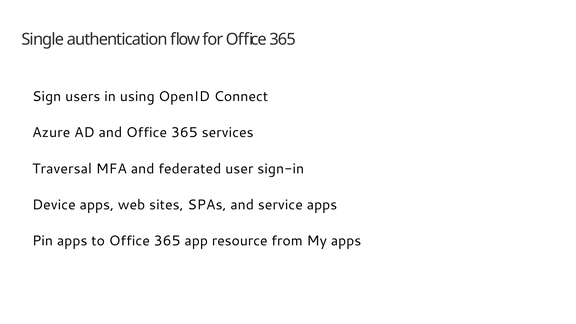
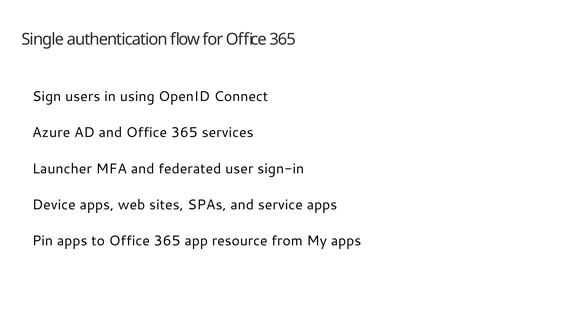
Traversal: Traversal -> Launcher
